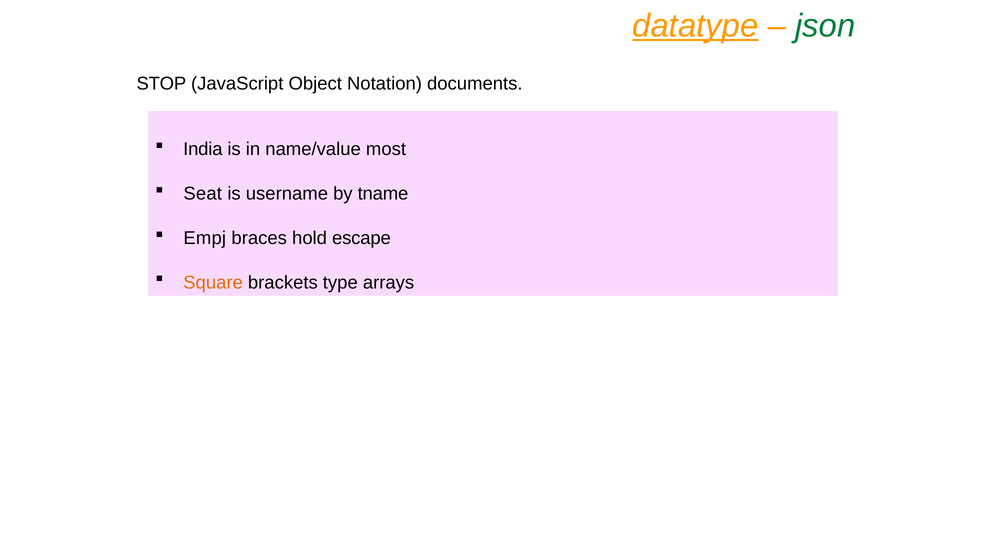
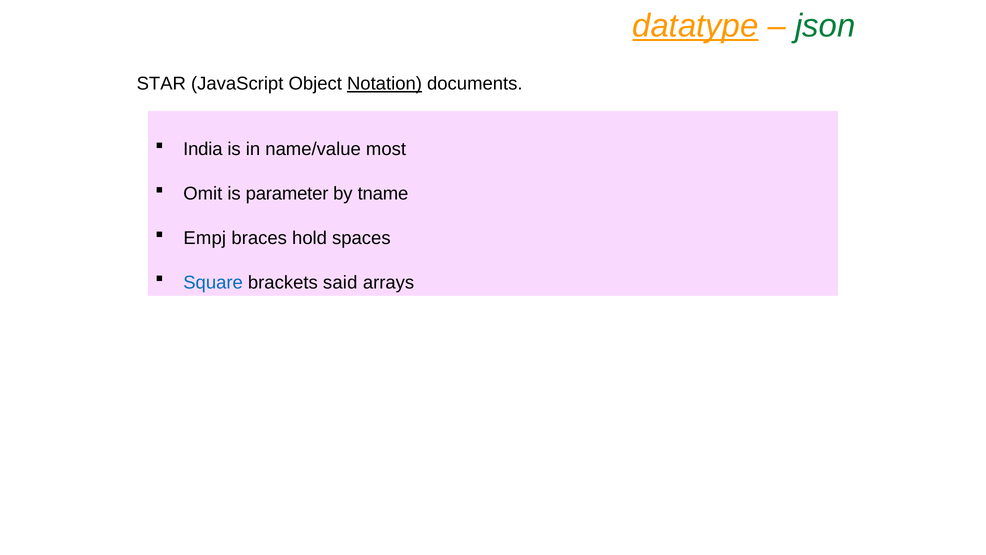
STOP: STOP -> STAR
Notation underline: none -> present
Seat: Seat -> Omit
username: username -> parameter
escape: escape -> spaces
Square colour: orange -> blue
type: type -> said
